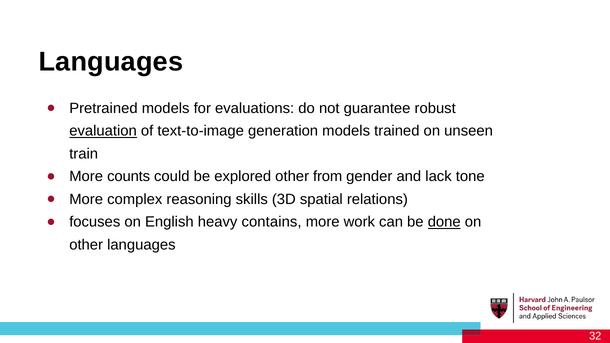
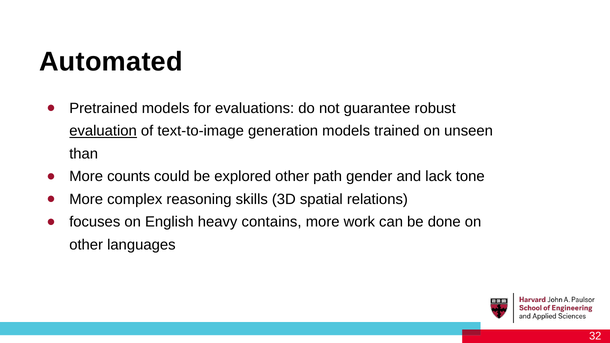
Languages at (111, 62): Languages -> Automated
train: train -> than
from: from -> path
done underline: present -> none
